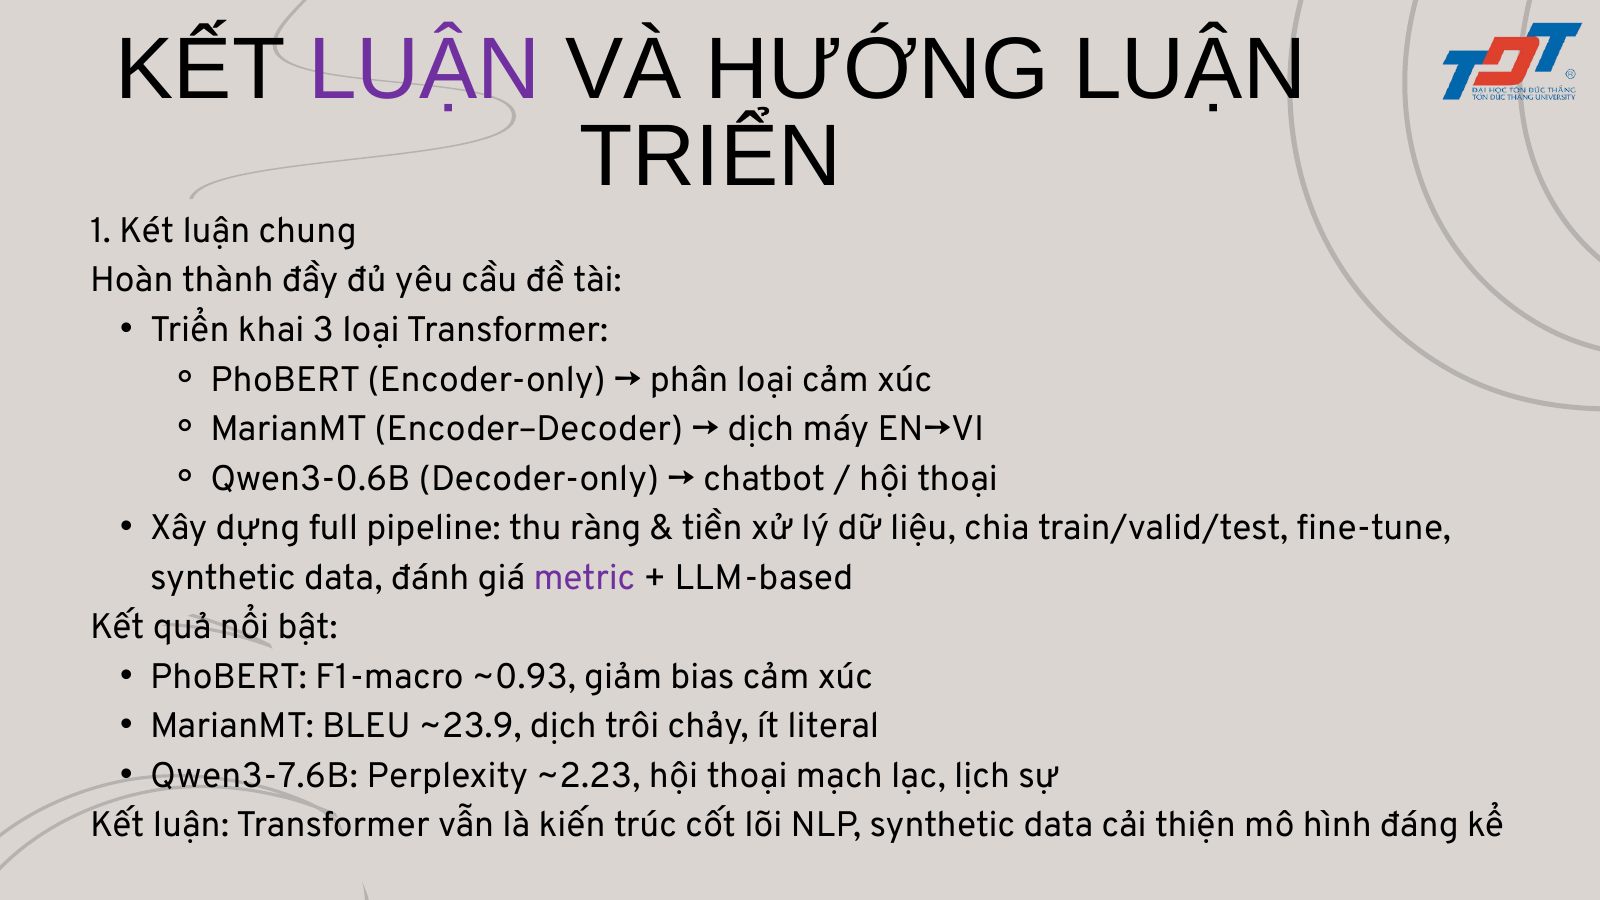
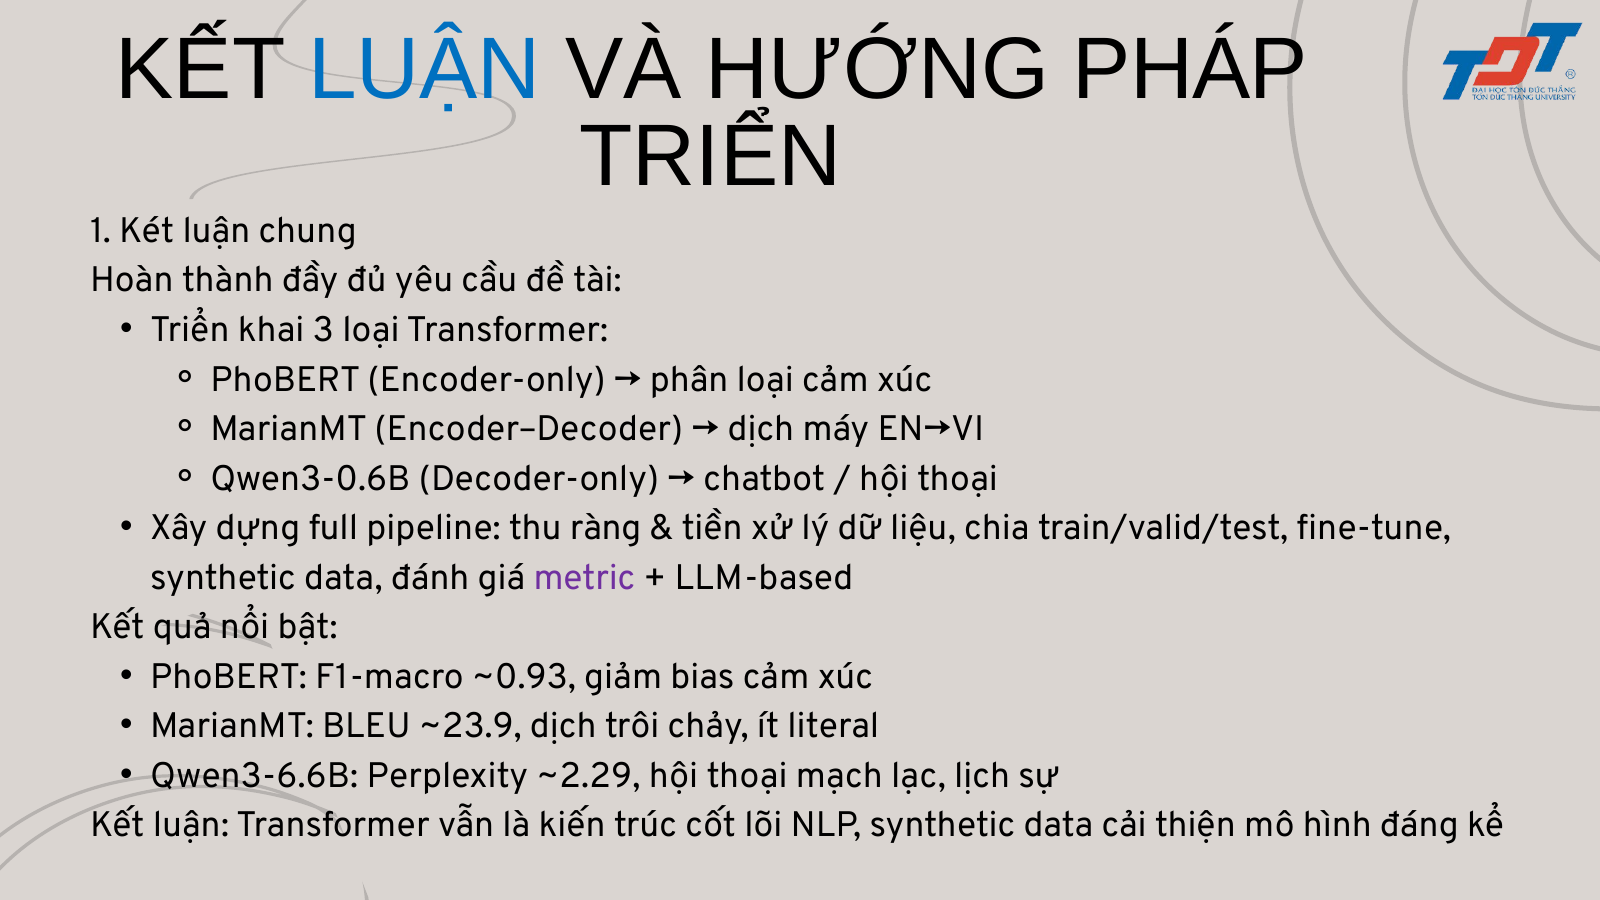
LUẬN at (425, 69) colour: purple -> blue
HƯỚNG LUẬN: LUẬN -> PHÁP
Qwen3-7.6B: Qwen3-7.6B -> Qwen3-6.6B
~2.23: ~2.23 -> ~2.29
